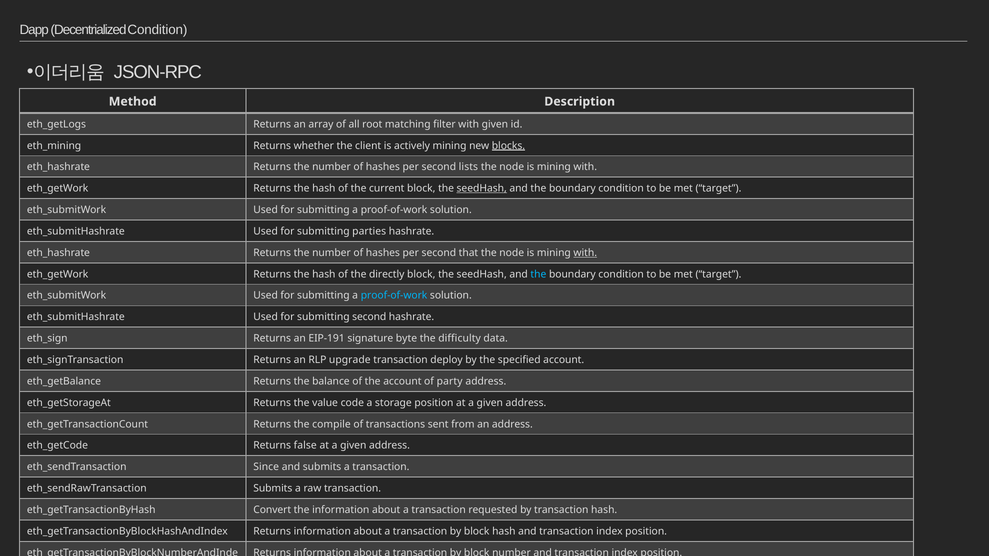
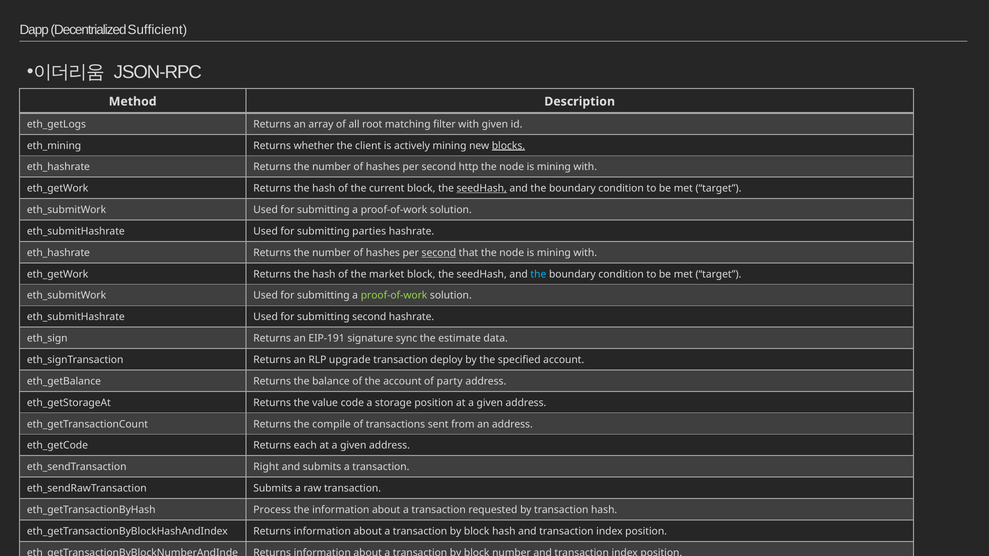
Decentrialized Condition: Condition -> Sufficient
lists: lists -> http
second at (439, 253) underline: none -> present
with at (585, 253) underline: present -> none
directly: directly -> market
proof-of-work at (394, 296) colour: light blue -> light green
byte: byte -> sync
difficulty: difficulty -> estimate
false: false -> each
Since: Since -> Right
Convert: Convert -> Process
